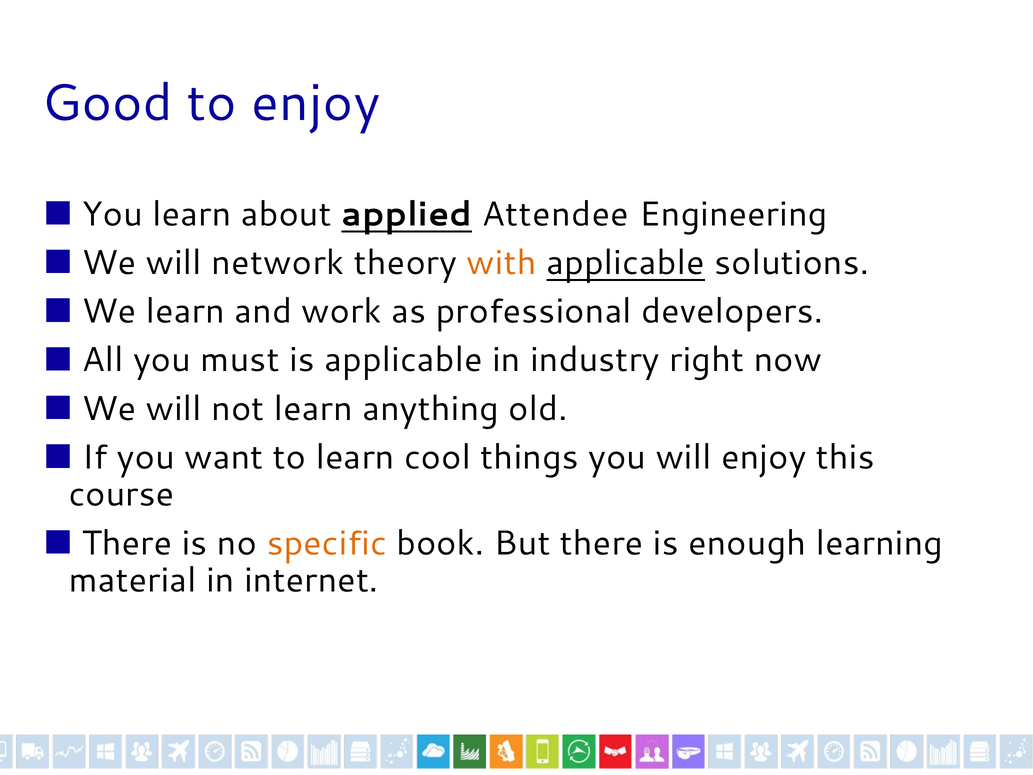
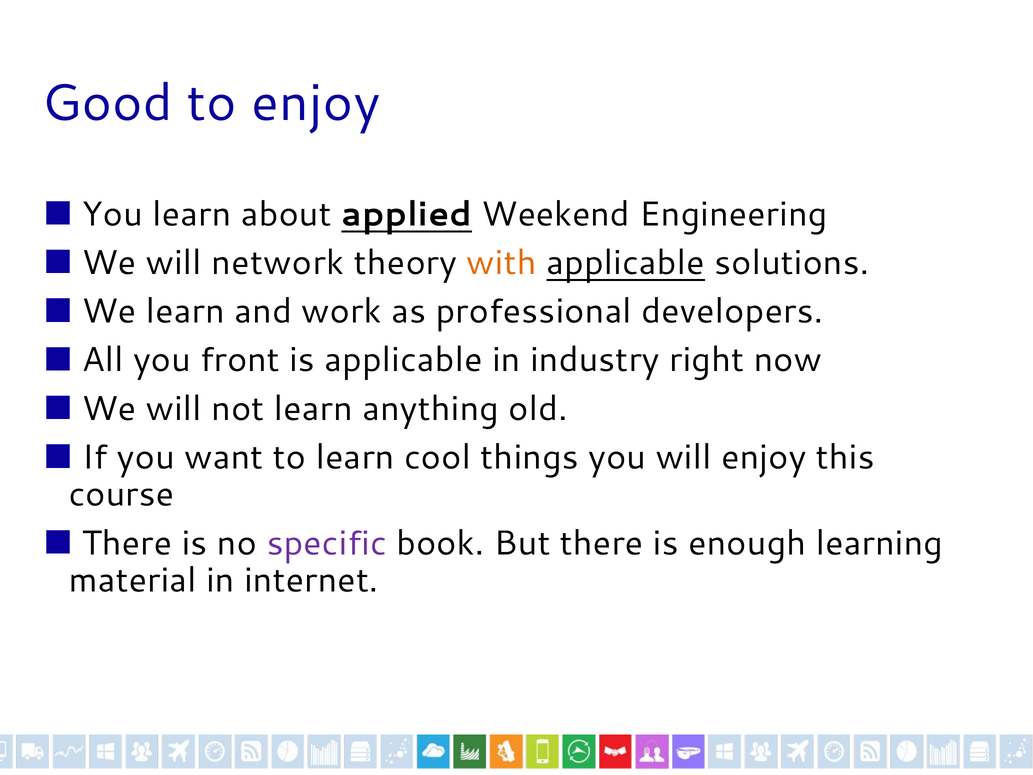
Attendee: Attendee -> Weekend
must: must -> front
specific colour: orange -> purple
